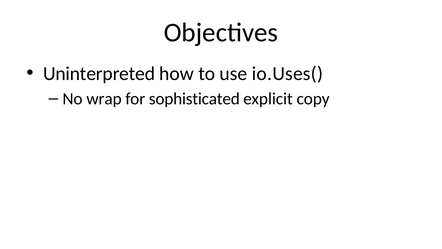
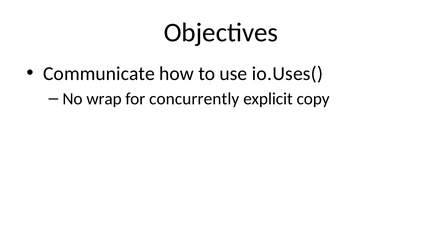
Uninterpreted: Uninterpreted -> Communicate
sophisticated: sophisticated -> concurrently
